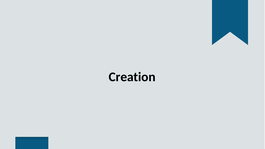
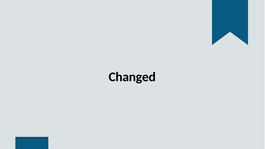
Creation: Creation -> Changed
